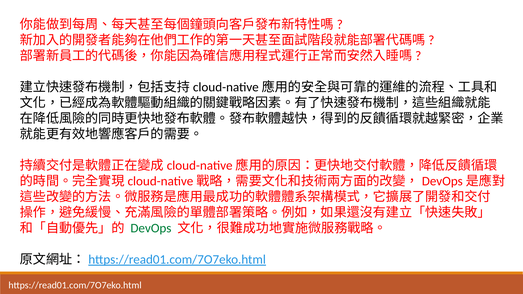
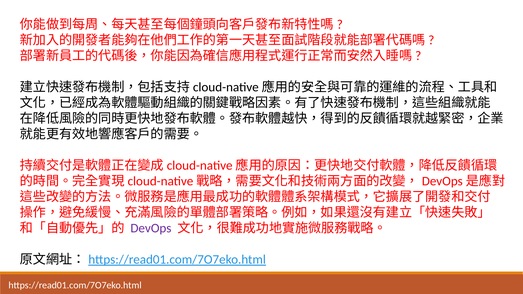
DevOps colour: green -> purple
